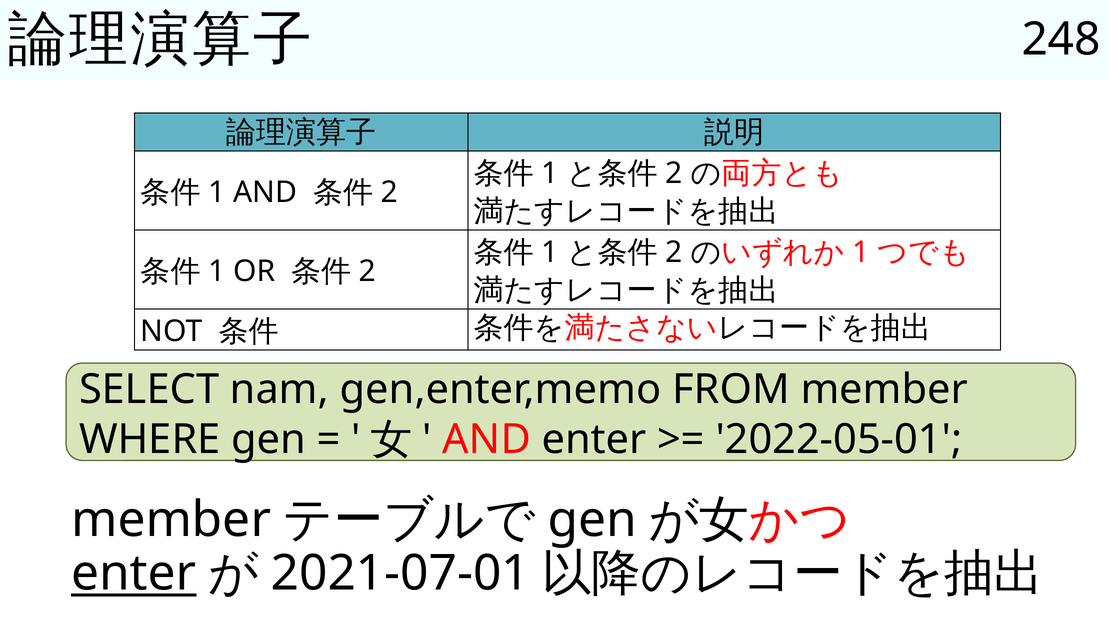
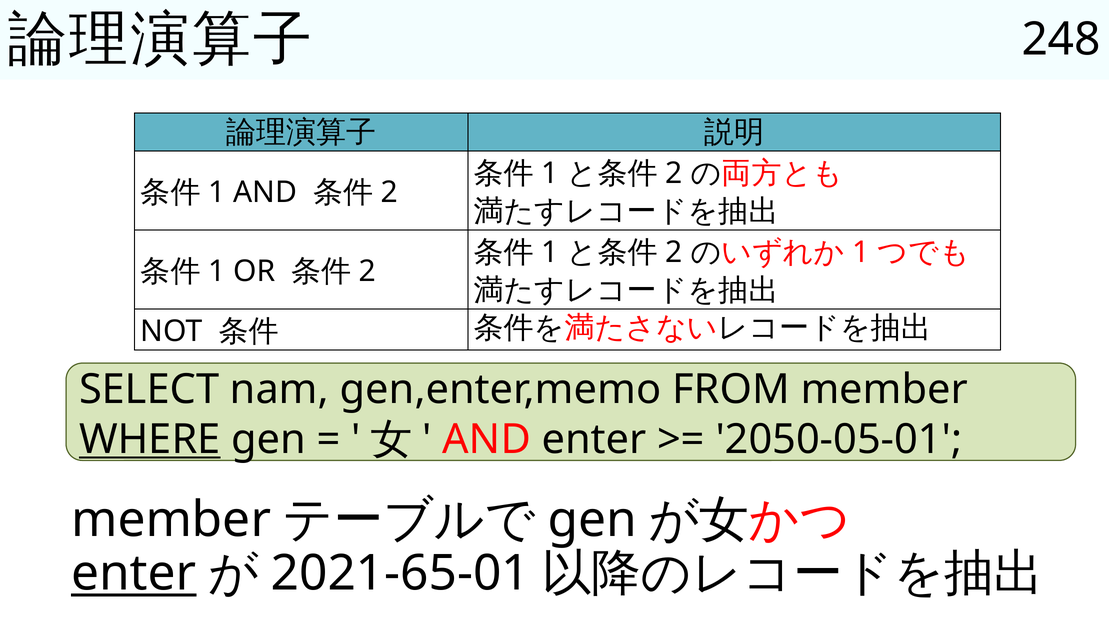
WHERE underline: none -> present
2022-05-01: 2022-05-01 -> 2050-05-01
2021-07-01: 2021-07-01 -> 2021-65-01
